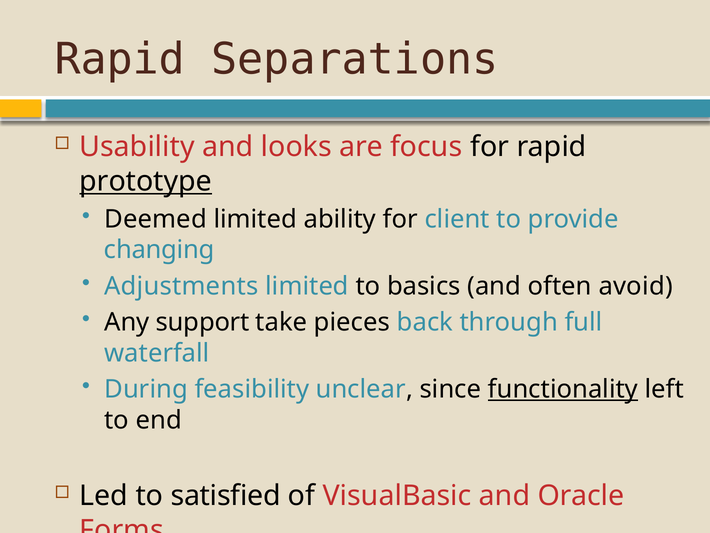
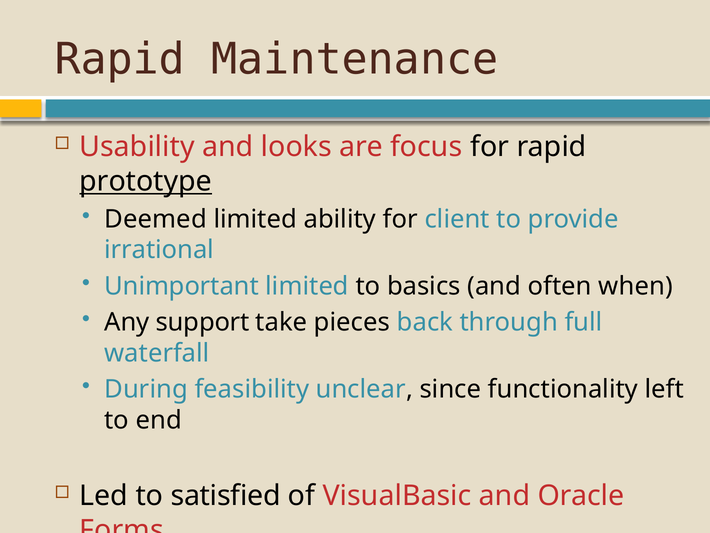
Separations: Separations -> Maintenance
changing: changing -> irrational
Adjustments: Adjustments -> Unimportant
avoid: avoid -> when
functionality at (563, 389) underline: present -> none
